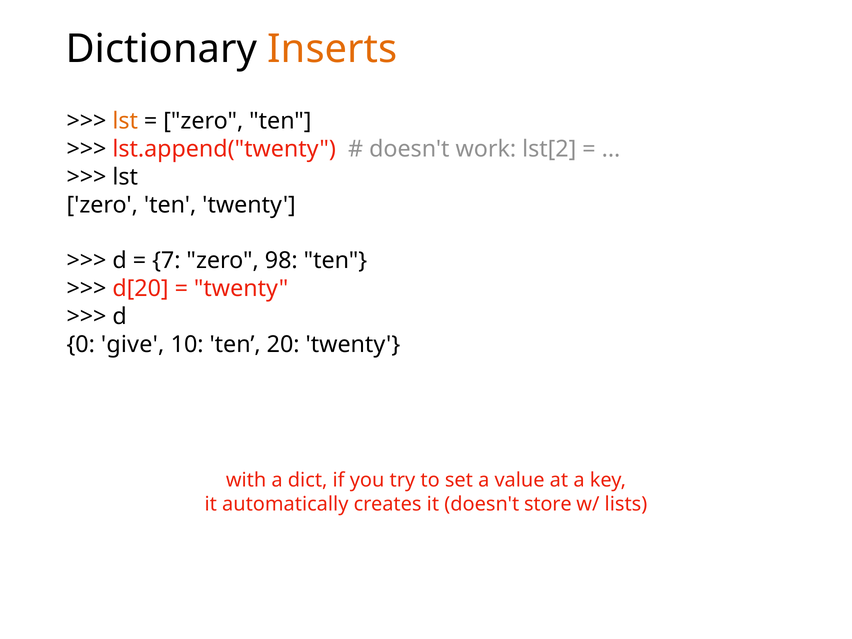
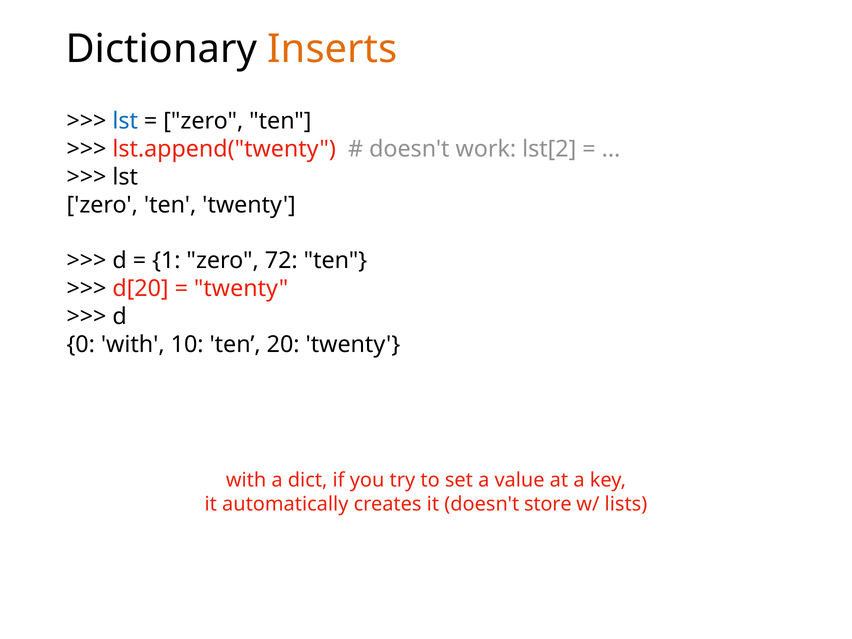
lst at (125, 121) colour: orange -> blue
7: 7 -> 1
98: 98 -> 72
0 give: give -> with
